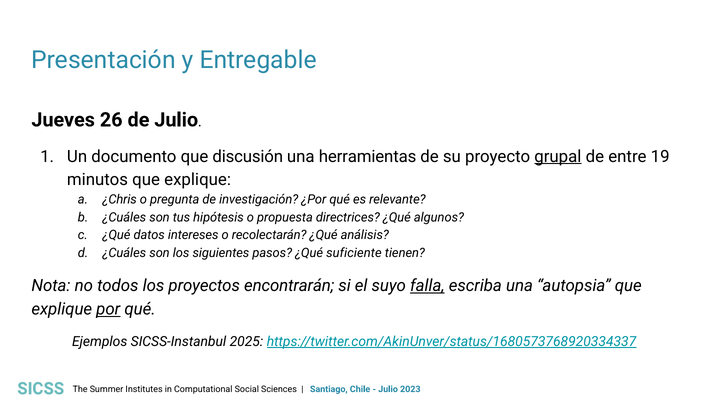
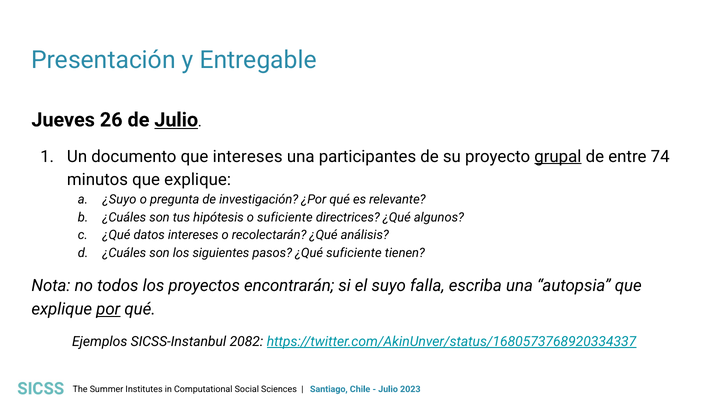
Julio at (176, 120) underline: none -> present
que discusión: discusión -> intereses
herramientas: herramientas -> participantes
19: 19 -> 74
¿Chris: ¿Chris -> ¿Suyo
o propuesta: propuesta -> suficiente
falla underline: present -> none
2025: 2025 -> 2082
